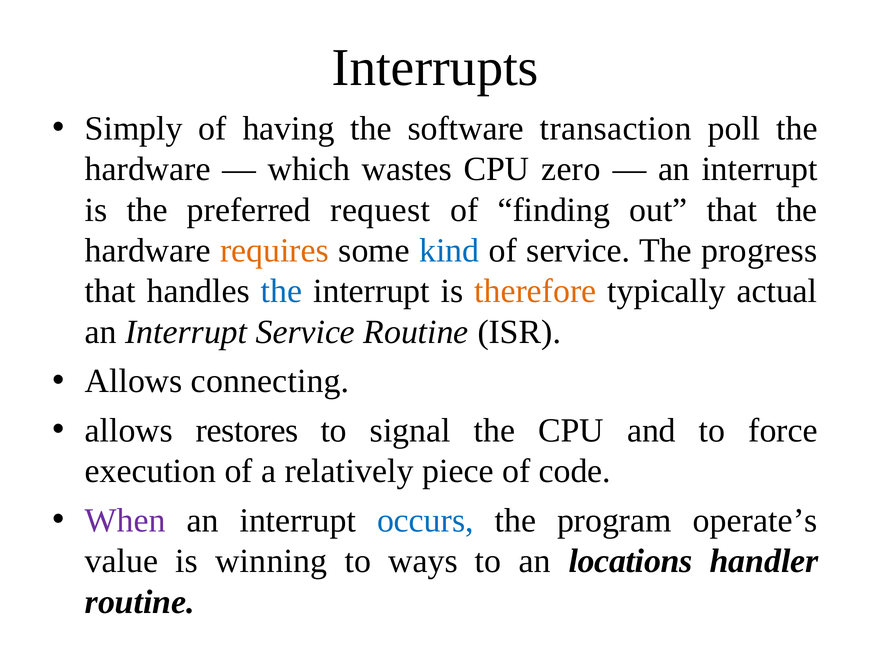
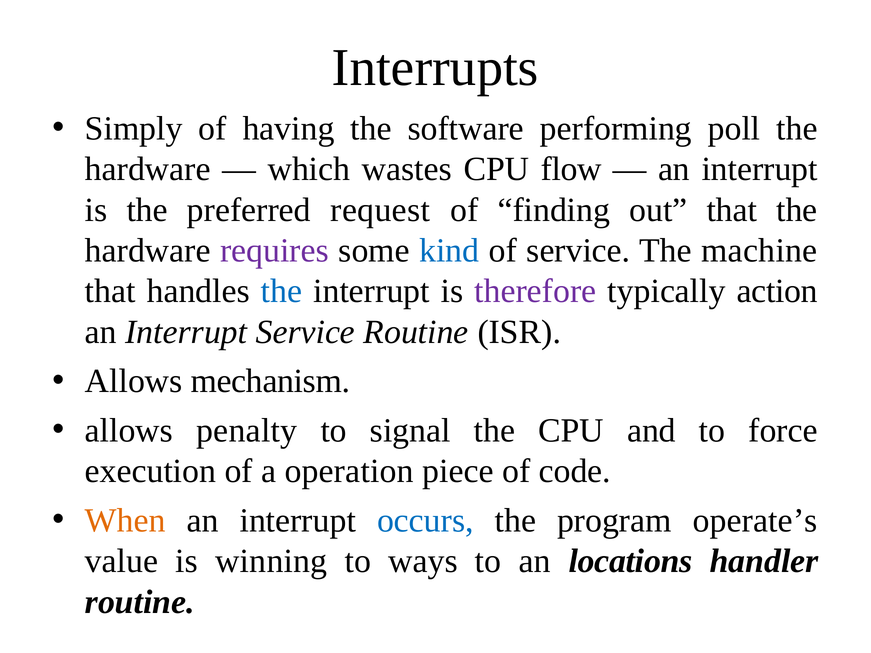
transaction: transaction -> performing
zero: zero -> flow
requires colour: orange -> purple
progress: progress -> machine
therefore colour: orange -> purple
actual: actual -> action
connecting: connecting -> mechanism
restores: restores -> penalty
relatively: relatively -> operation
When colour: purple -> orange
